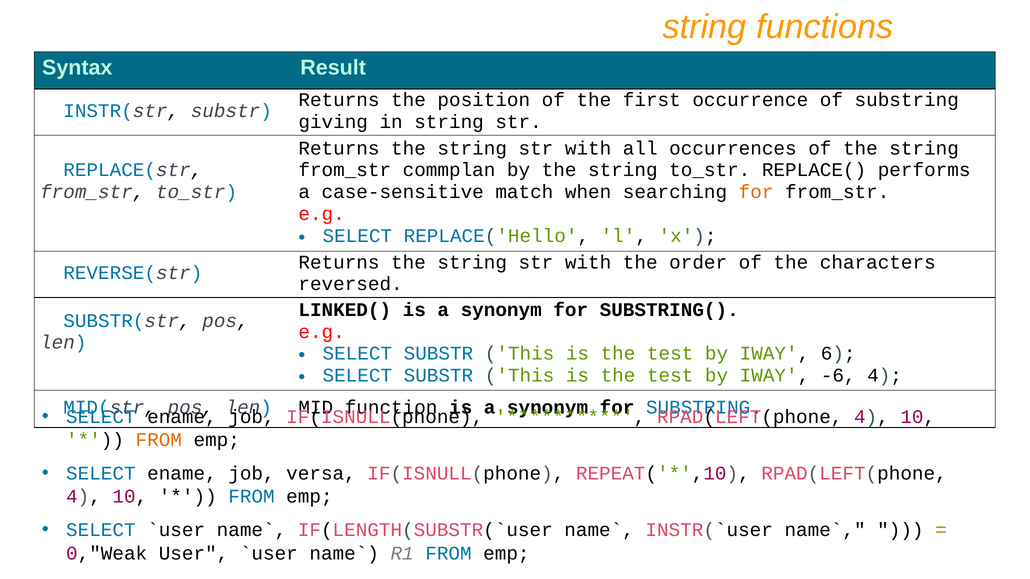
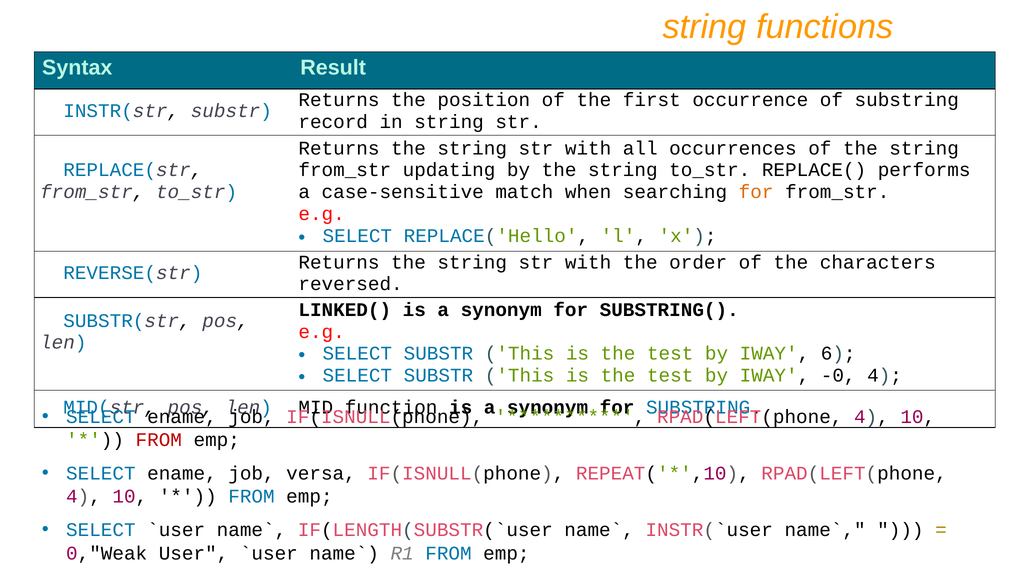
giving: giving -> record
commplan: commplan -> updating
-6: -6 -> -0
FROM at (159, 440) colour: orange -> red
